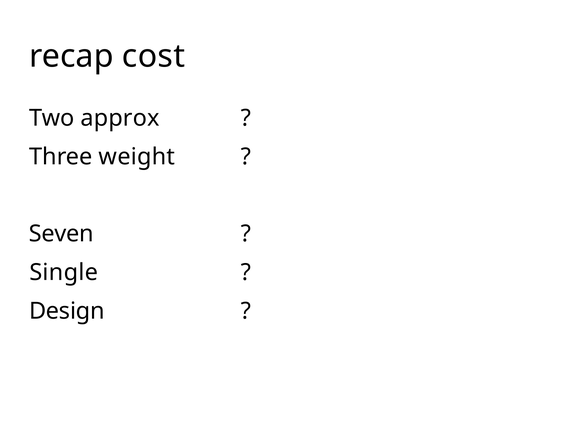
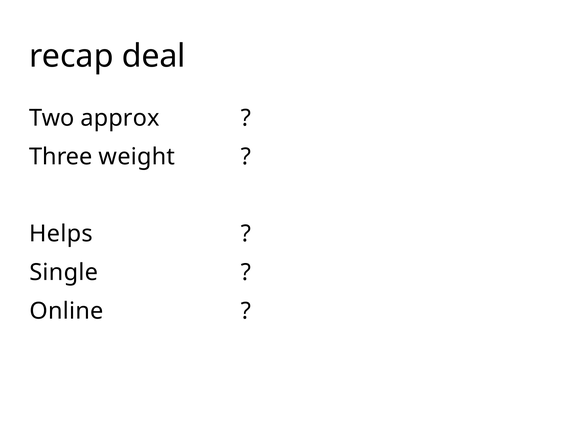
cost: cost -> deal
Seven: Seven -> Helps
Design: Design -> Online
